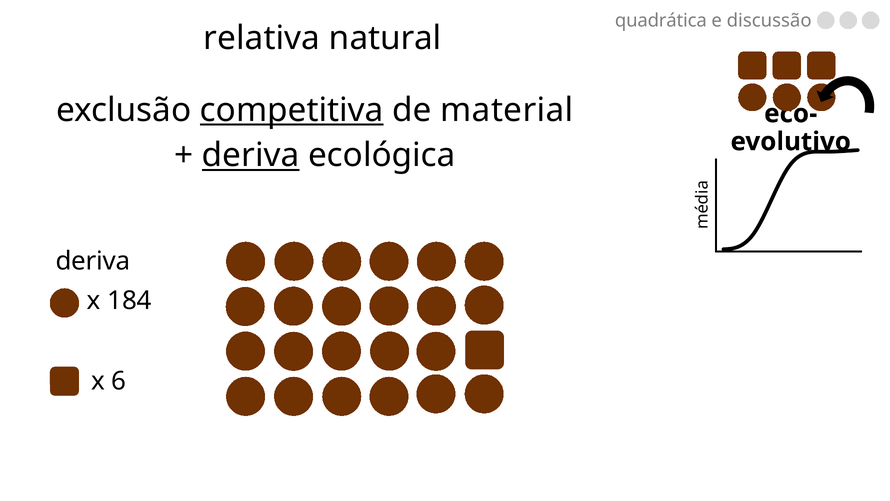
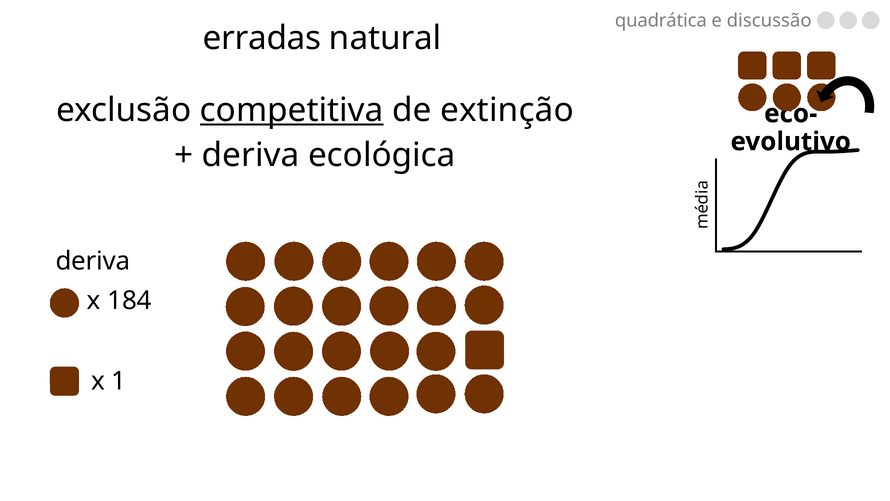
relativa: relativa -> erradas
material: material -> extinção
deriva at (251, 155) underline: present -> none
6: 6 -> 1
